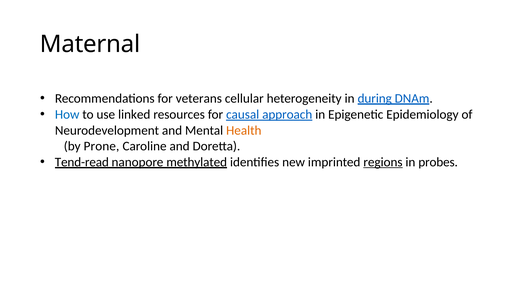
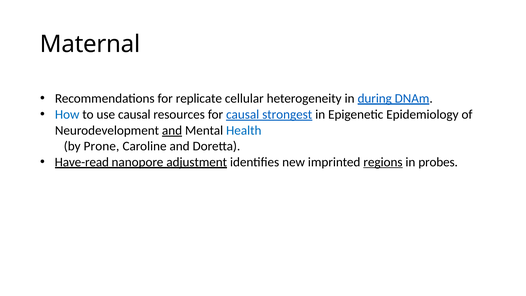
veterans: veterans -> replicate
use linked: linked -> causal
approach: approach -> strongest
and at (172, 130) underline: none -> present
Health colour: orange -> blue
Tend-read: Tend-read -> Have-read
methylated: methylated -> adjustment
